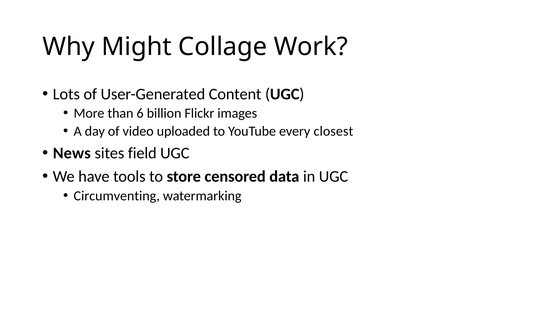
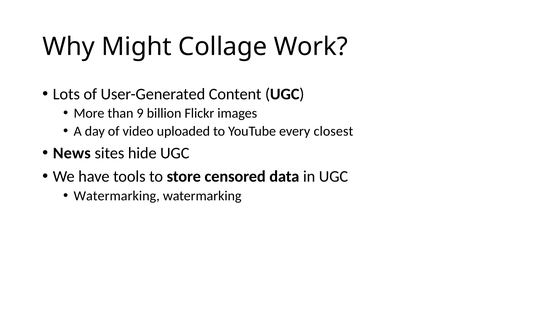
6: 6 -> 9
field: field -> hide
Circumventing at (117, 196): Circumventing -> Watermarking
